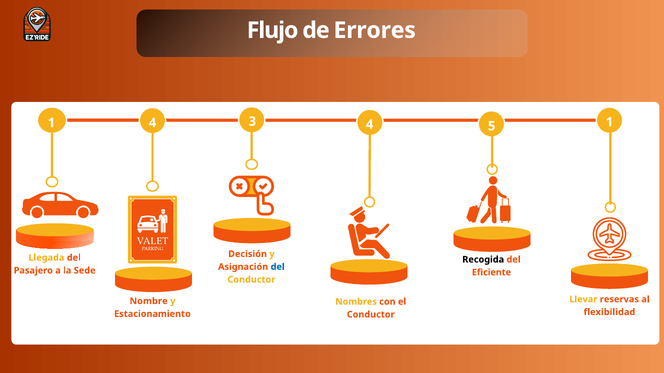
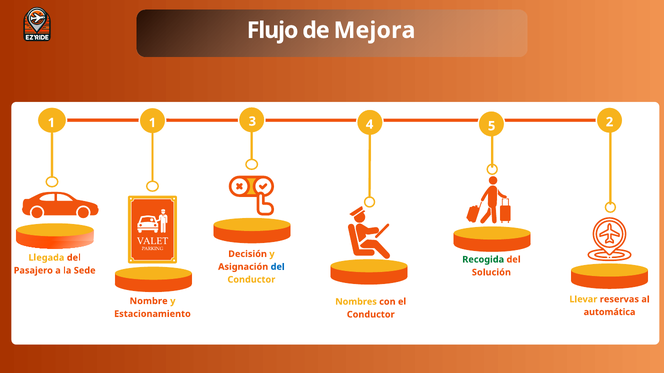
Errores: Errores -> Mejora
1 4: 4 -> 1
5 1: 1 -> 2
Recogida colour: black -> green
Eficiente: Eficiente -> Solución
flexibilidad: flexibilidad -> automática
